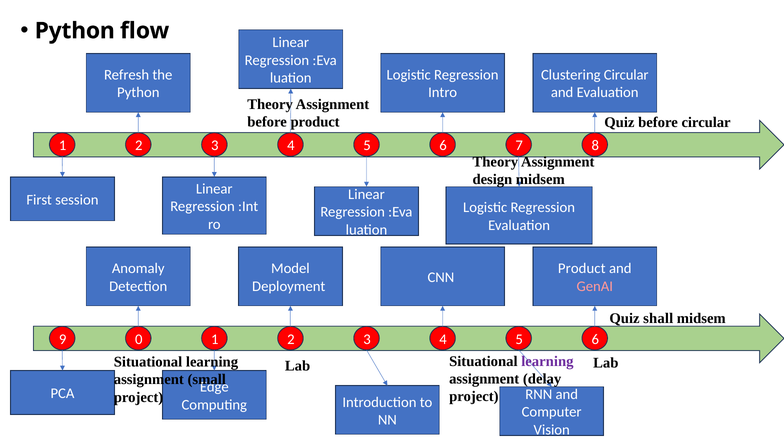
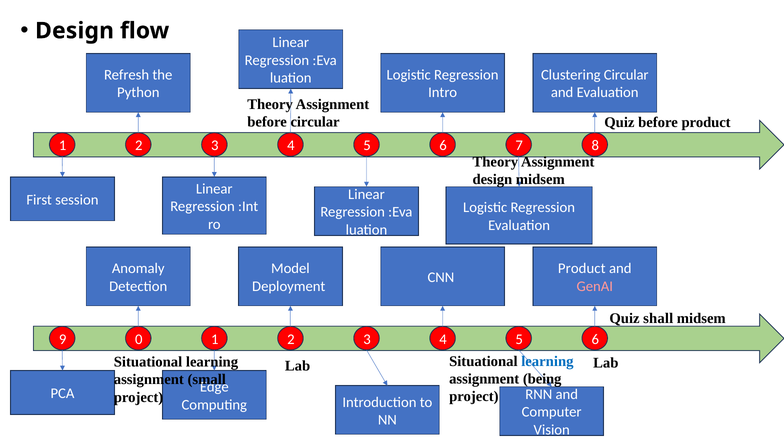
Python at (75, 31): Python -> Design
before product: product -> circular
before circular: circular -> product
learning at (547, 361) colour: purple -> blue
delay: delay -> being
